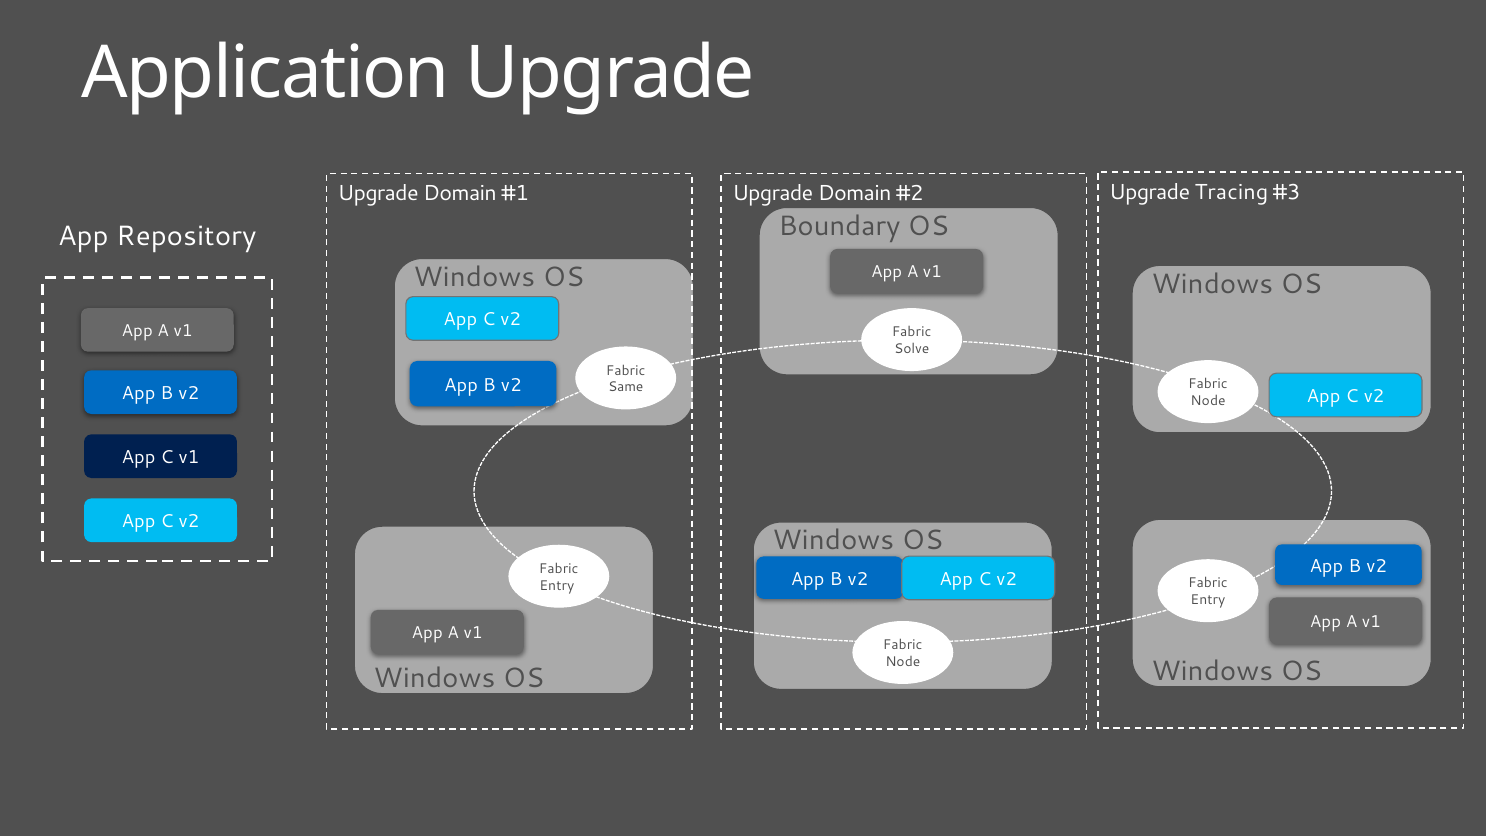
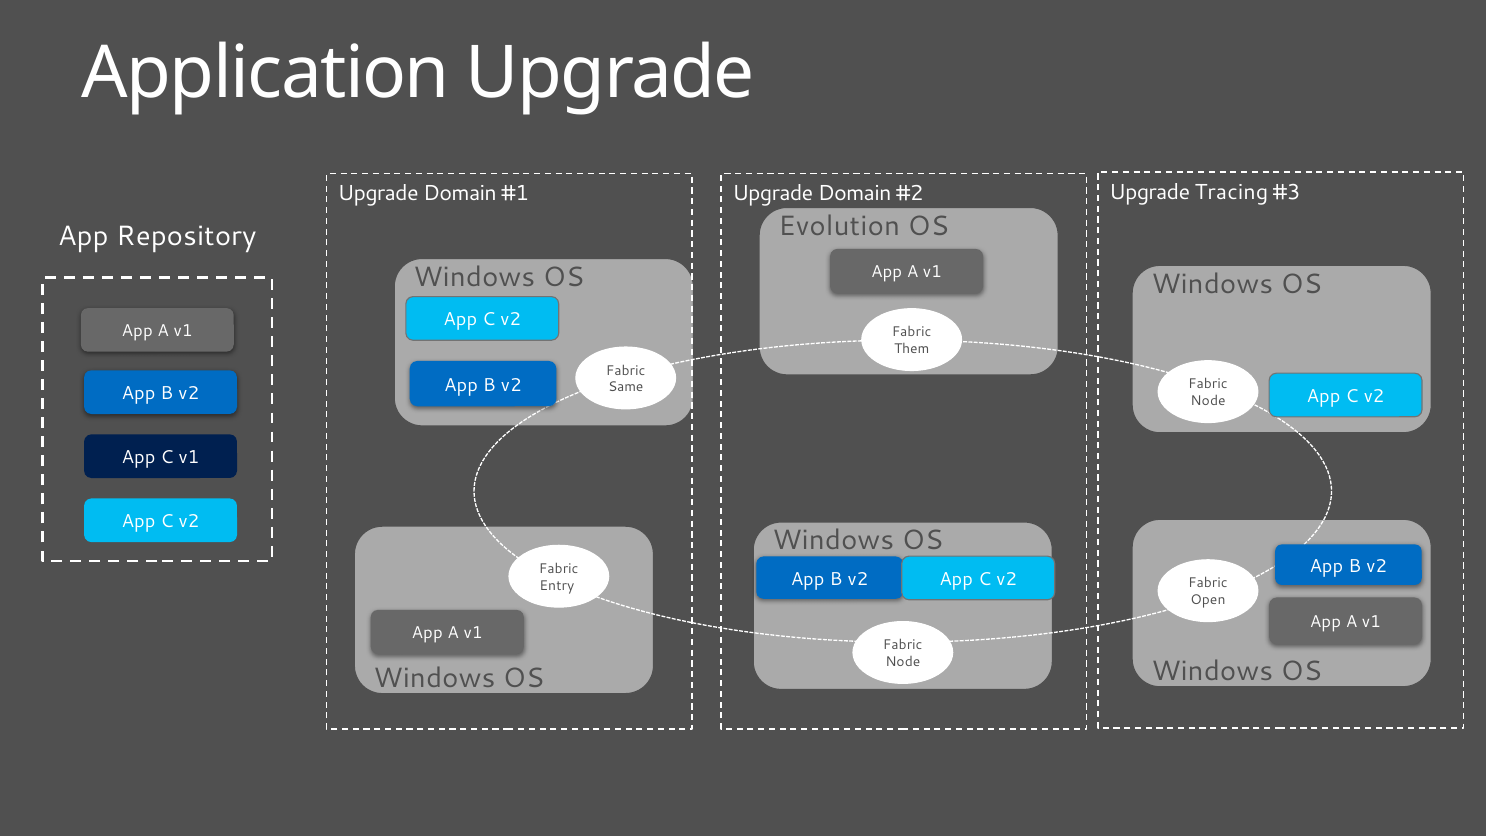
Boundary: Boundary -> Evolution
Solve: Solve -> Them
Entry at (1208, 600): Entry -> Open
